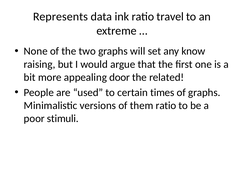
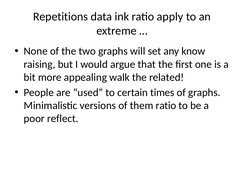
Represents: Represents -> Repetitions
travel: travel -> apply
door: door -> walk
stimuli: stimuli -> reflect
